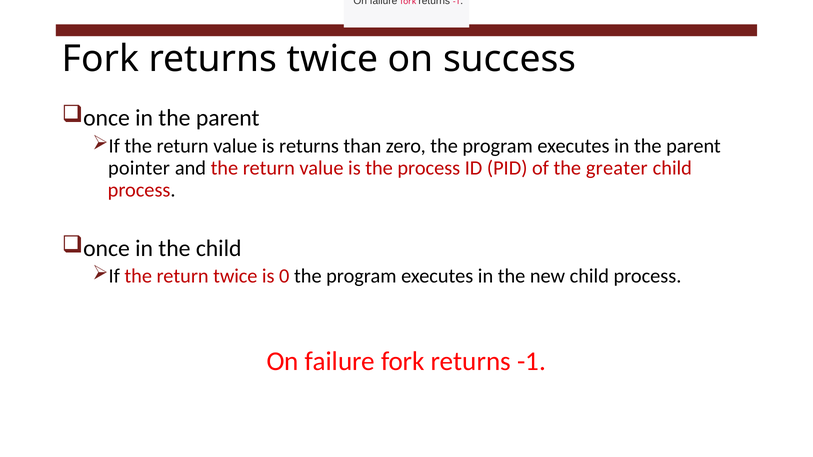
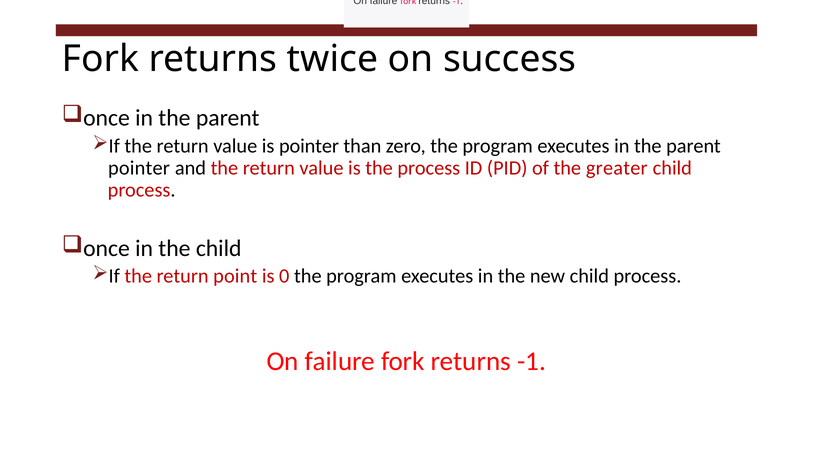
is returns: returns -> pointer
return twice: twice -> point
